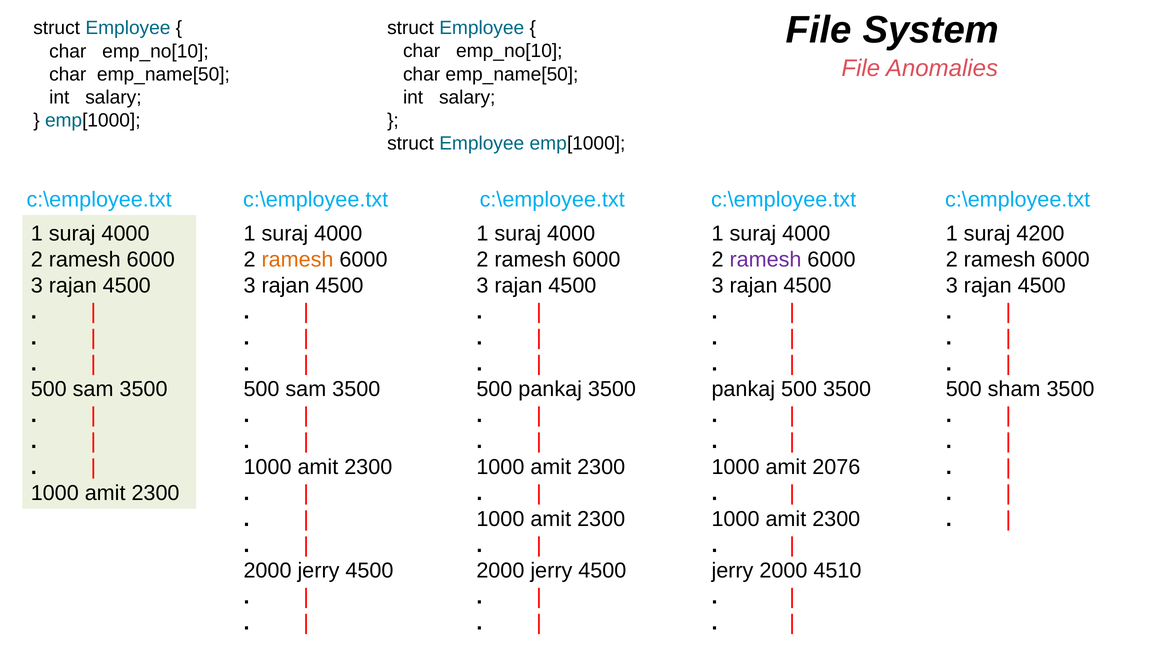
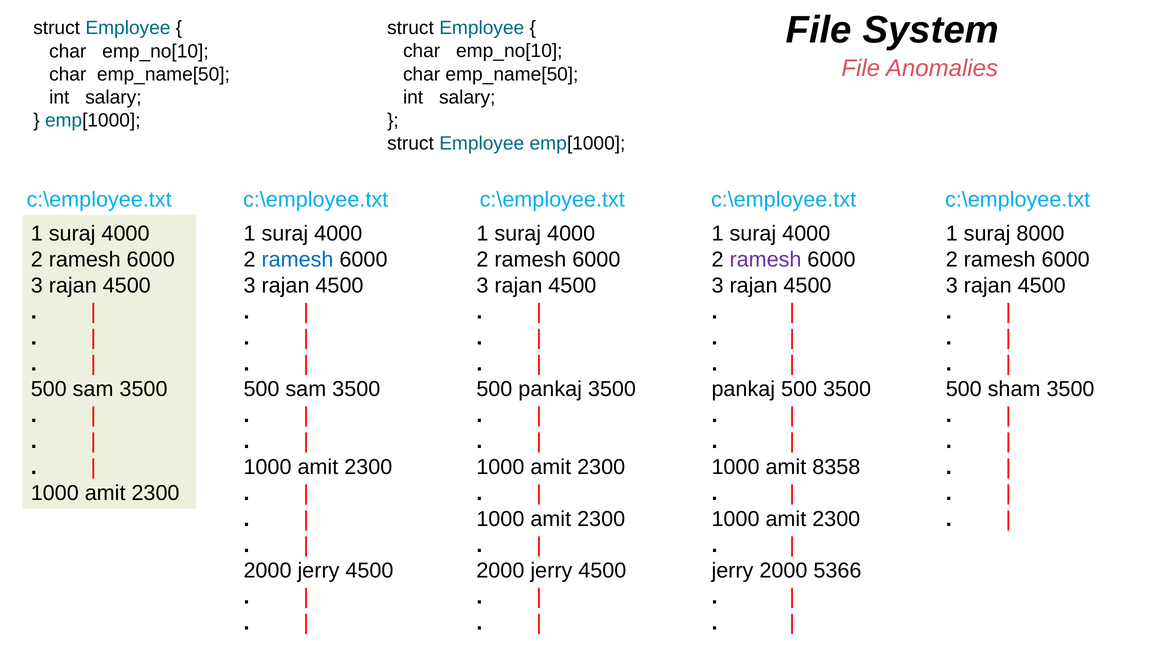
4200: 4200 -> 8000
ramesh at (297, 260) colour: orange -> blue
2076: 2076 -> 8358
4510: 4510 -> 5366
